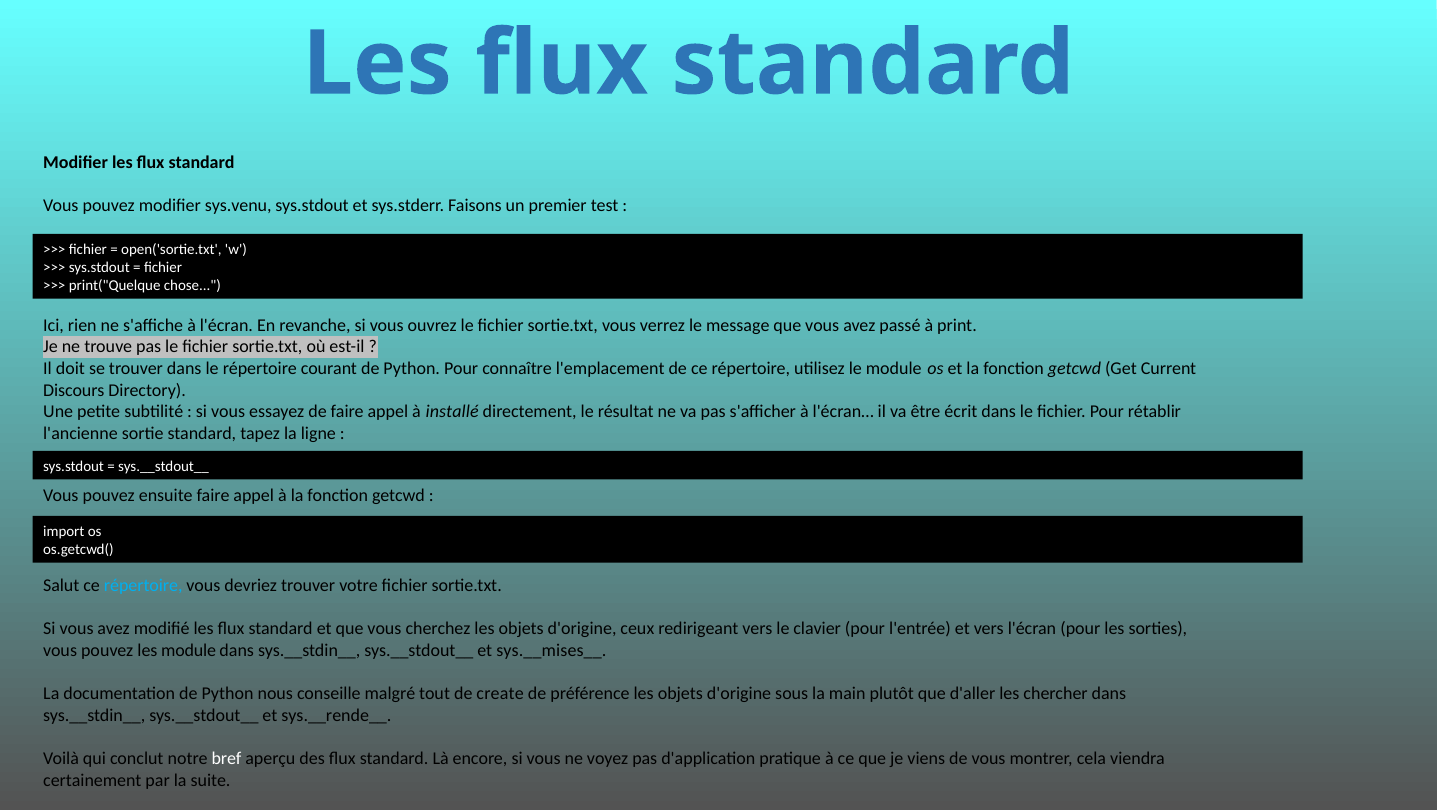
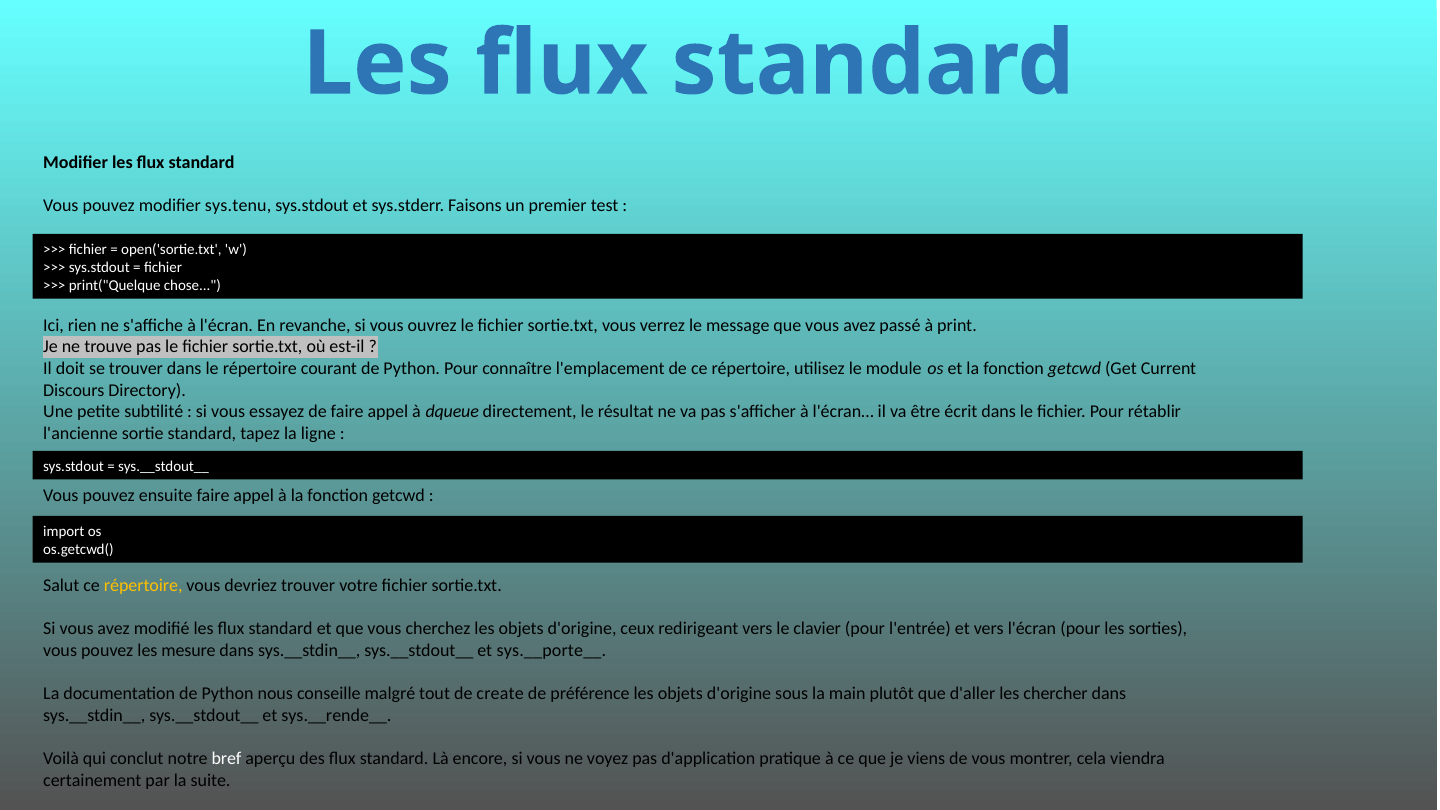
sys.venu: sys.venu -> sys.tenu
installé: installé -> dqueue
répertoire at (143, 586) colour: light blue -> yellow
les module: module -> mesure
sys.__mises__: sys.__mises__ -> sys.__porte__
